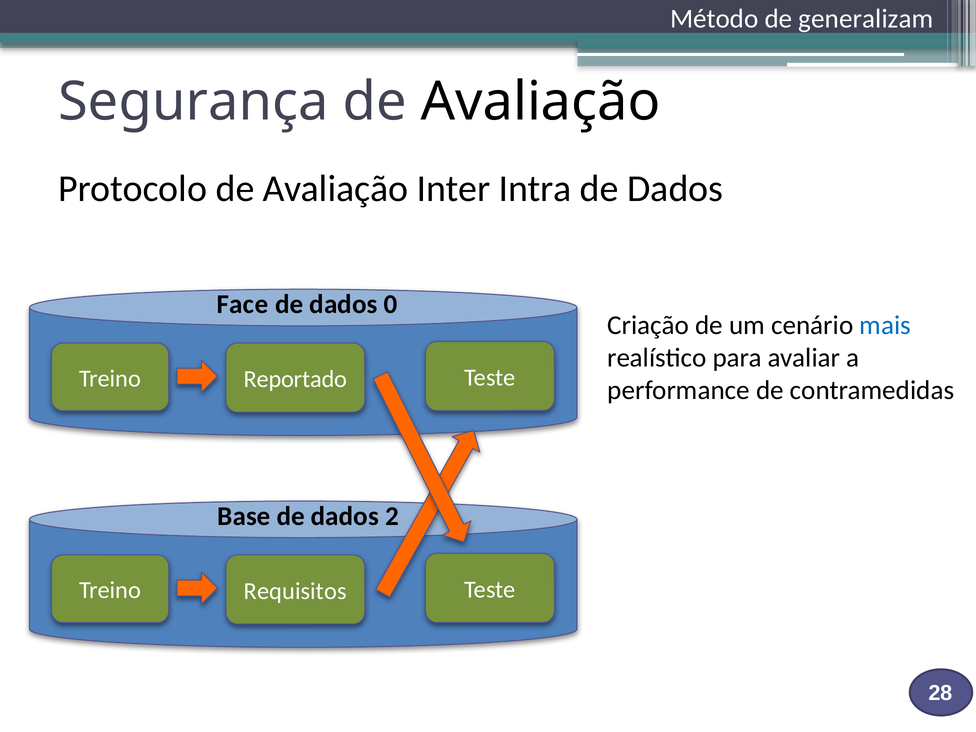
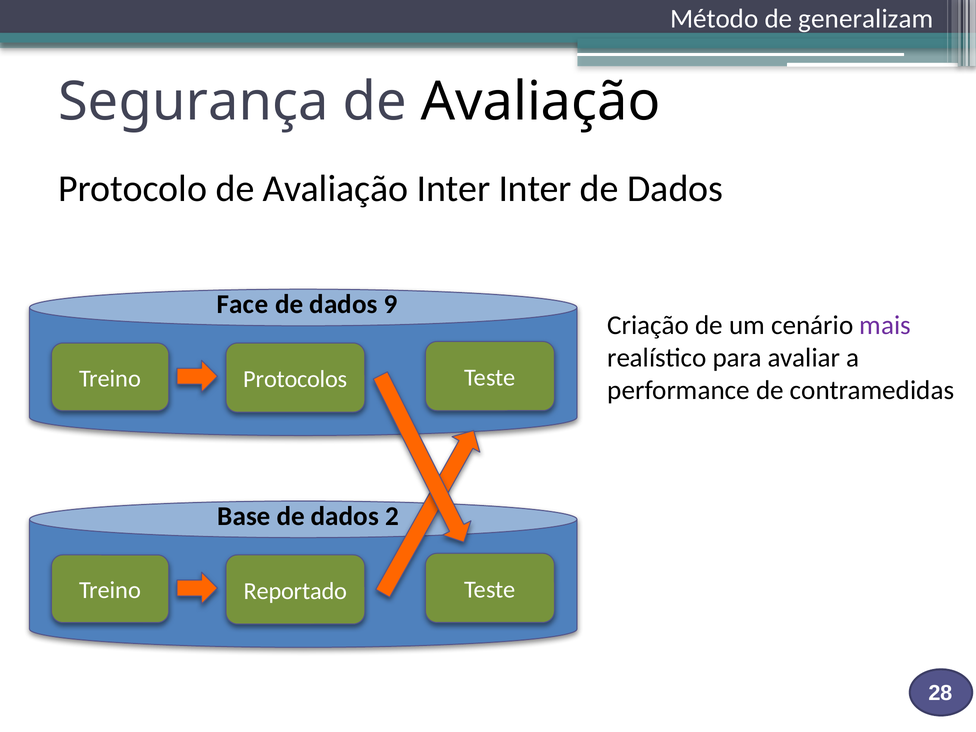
Inter Intra: Intra -> Inter
0: 0 -> 9
mais colour: blue -> purple
Reportado: Reportado -> Protocolos
Requisitos: Requisitos -> Reportado
